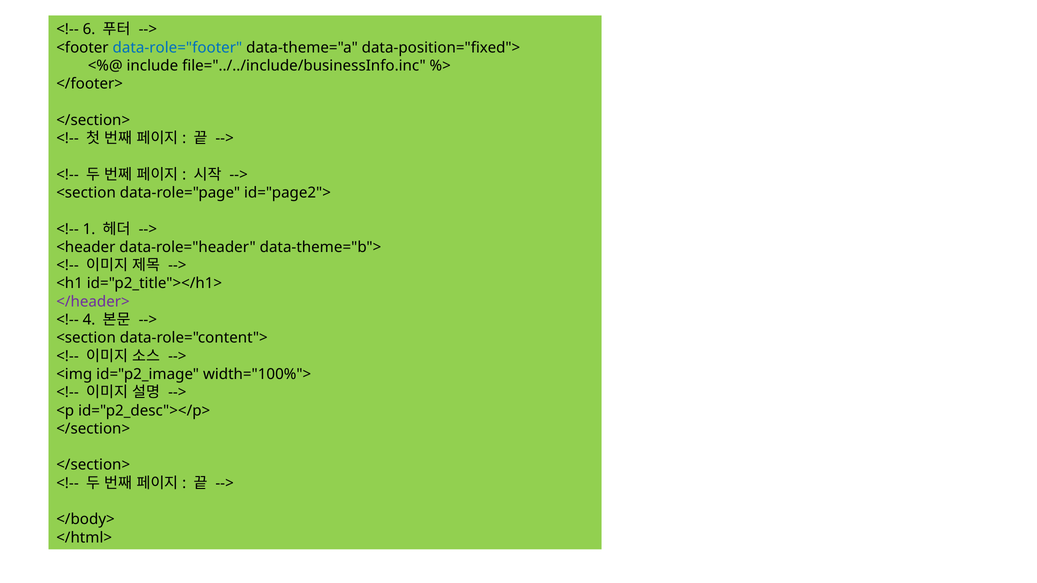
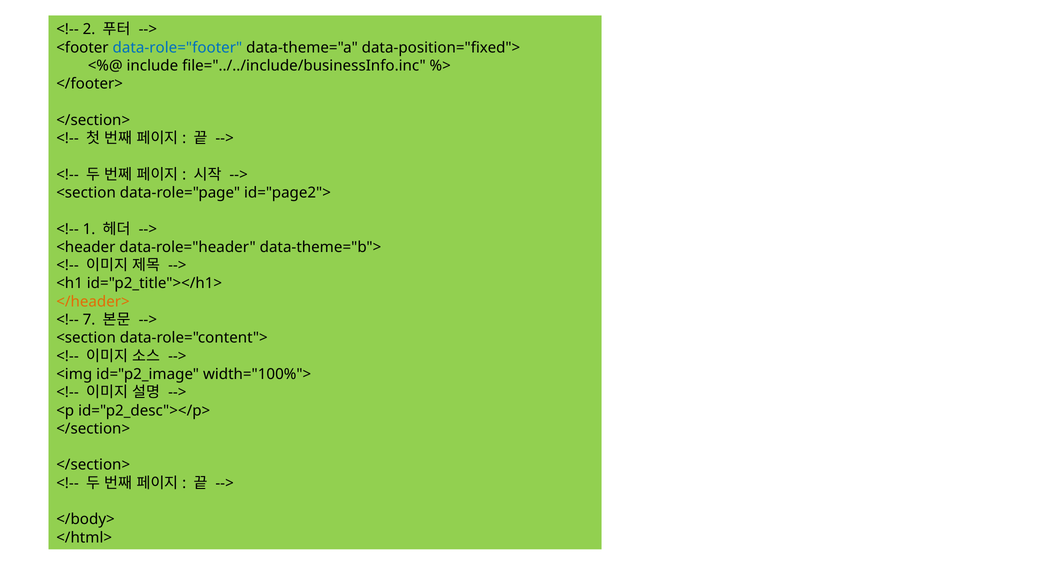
6: 6 -> 2
</header> colour: purple -> orange
4: 4 -> 7
